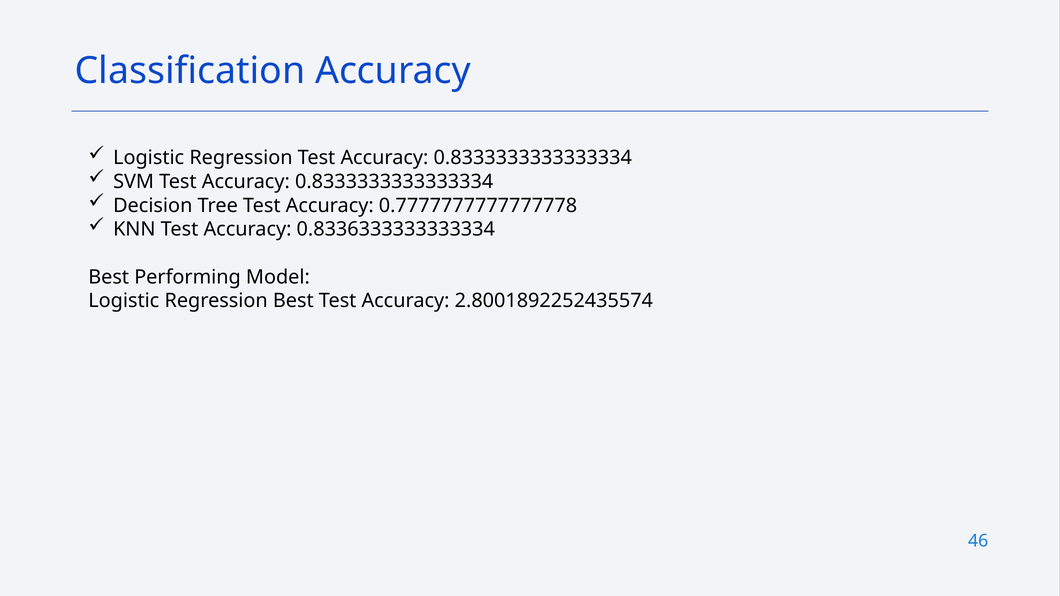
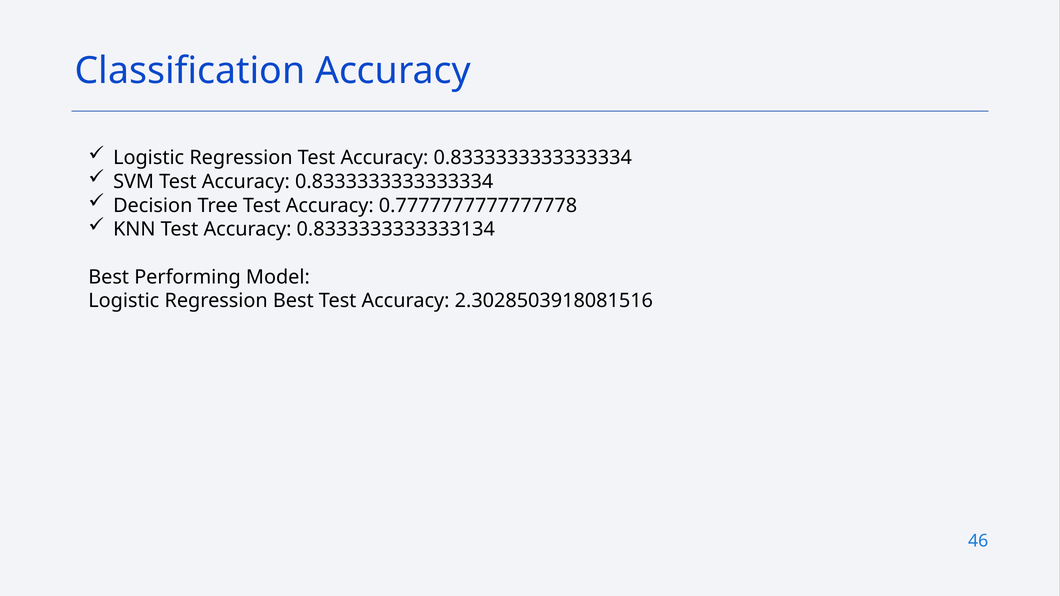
0.8336333333333334: 0.8336333333333334 -> 0.8333333333333134
2.8001892252435574: 2.8001892252435574 -> 2.3028503918081516
